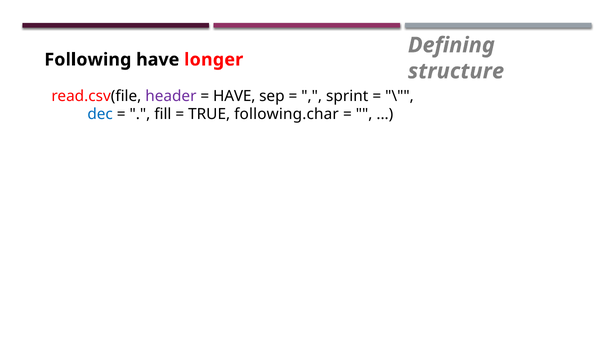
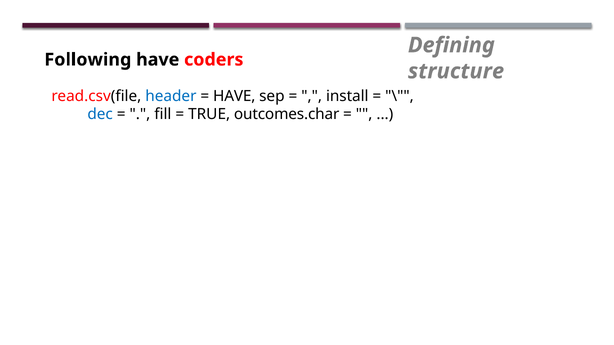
longer: longer -> coders
header colour: purple -> blue
sprint: sprint -> install
following.char: following.char -> outcomes.char
